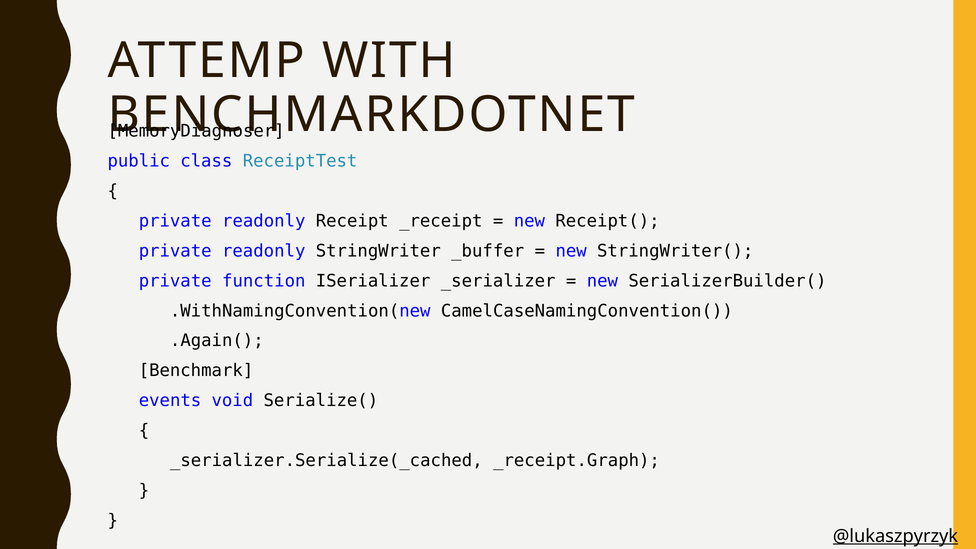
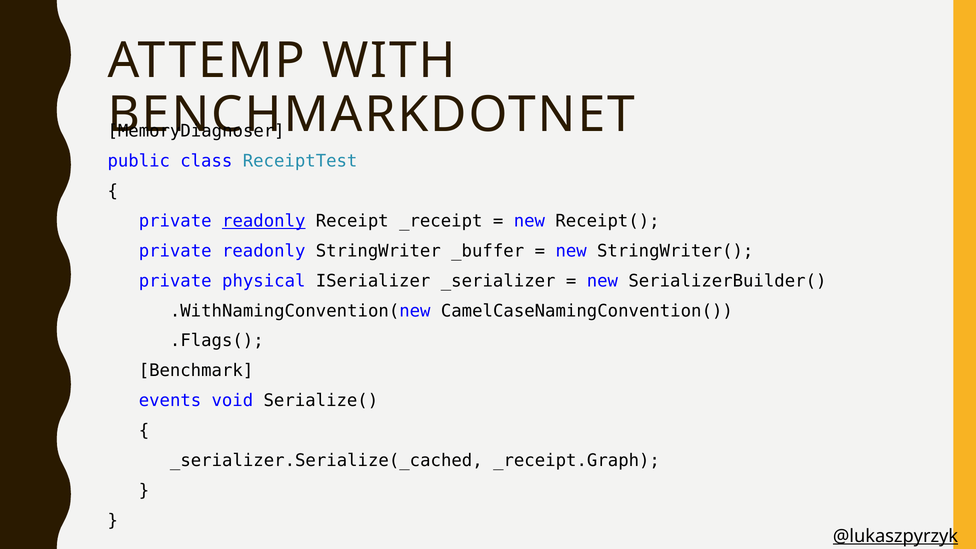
readonly at (264, 221) underline: none -> present
function: function -> physical
.Again(: .Again( -> .Flags(
